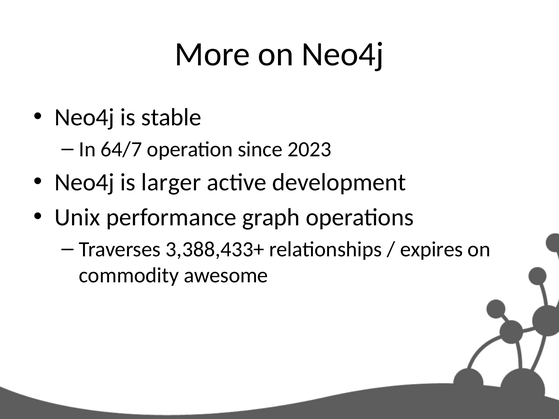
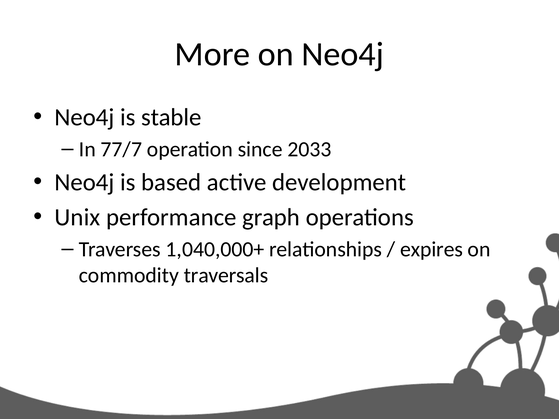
64/7: 64/7 -> 77/7
2023: 2023 -> 2033
larger: larger -> based
3,388,433+: 3,388,433+ -> 1,040,000+
awesome: awesome -> traversals
